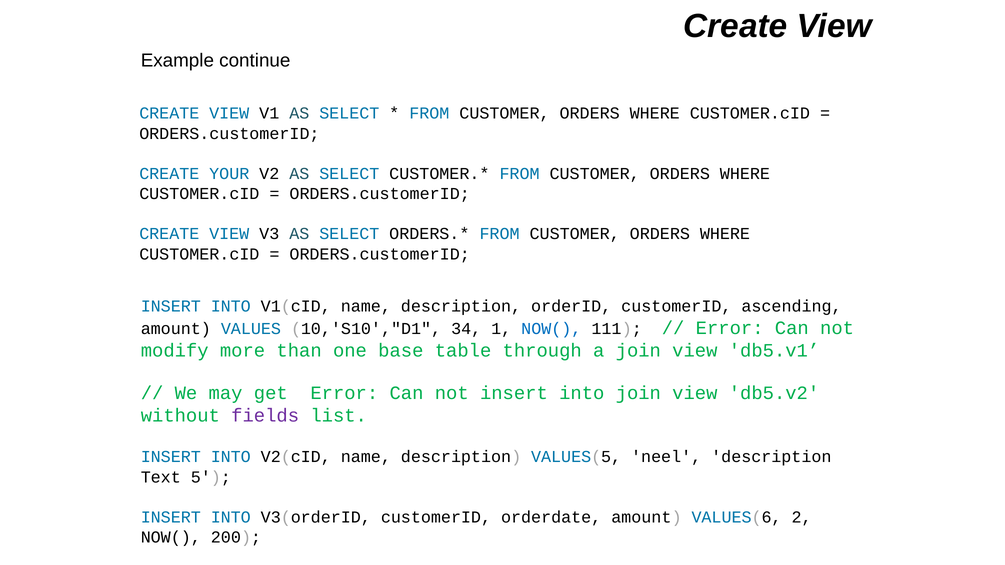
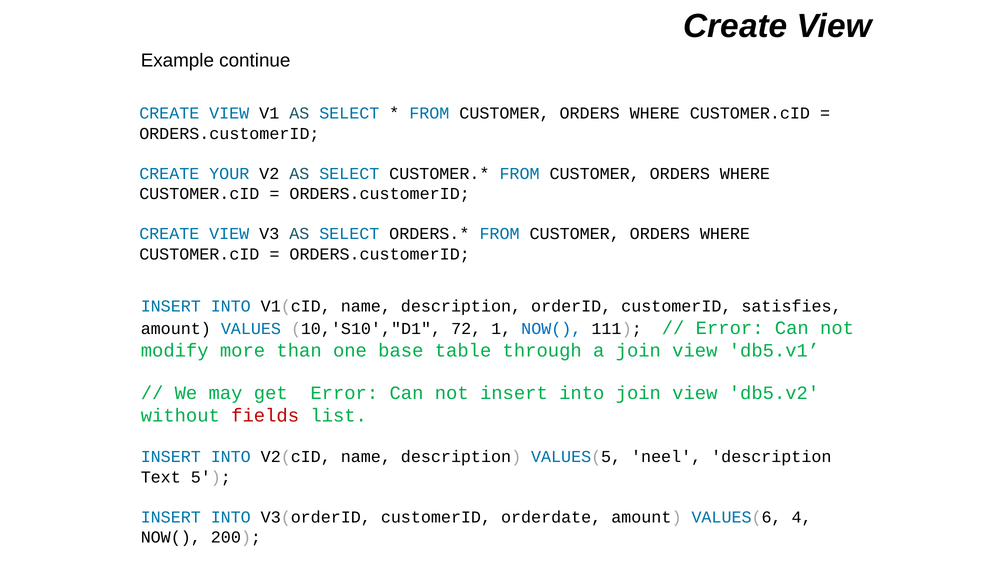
ascending: ascending -> satisfies
34: 34 -> 72
fields colour: purple -> red
2: 2 -> 4
